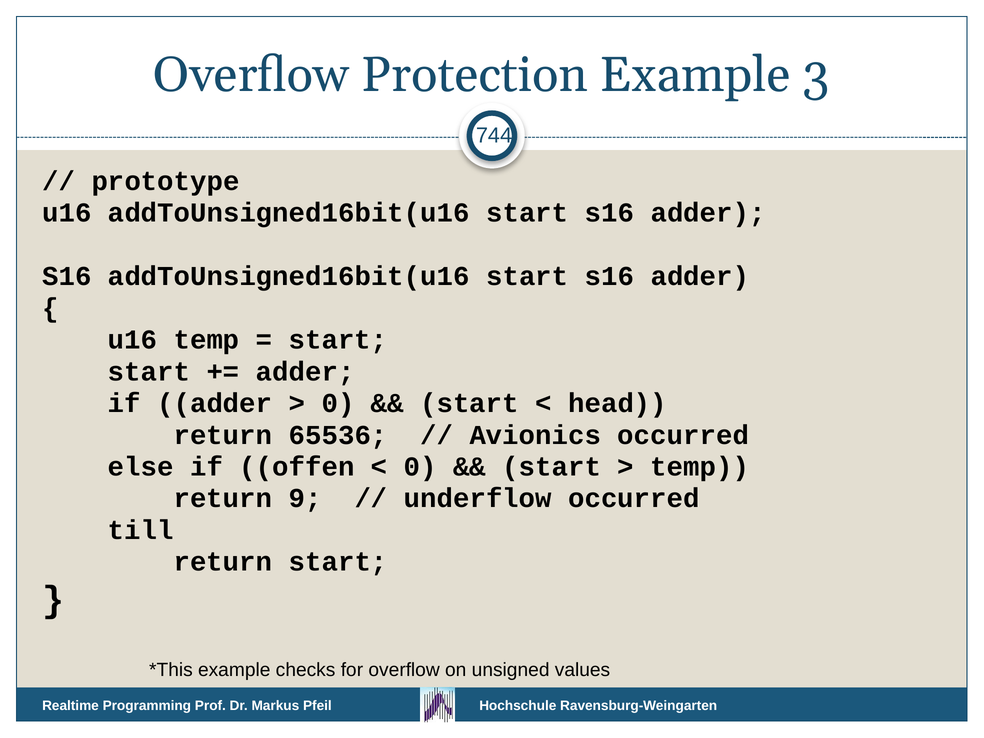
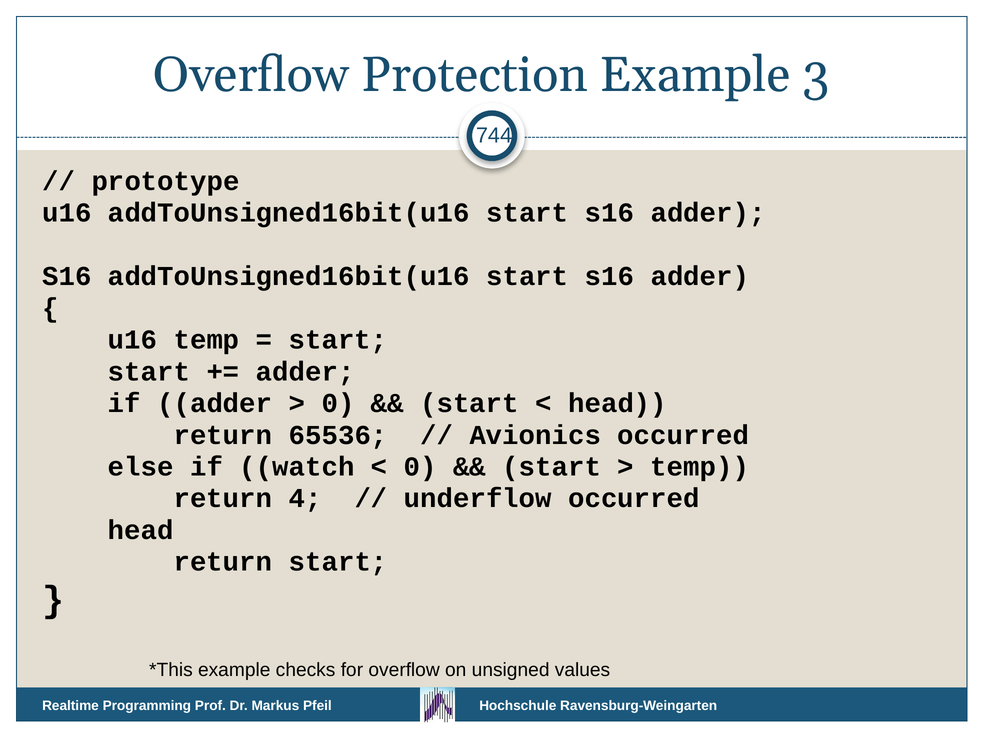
offen: offen -> watch
9: 9 -> 4
till at (141, 530): till -> head
